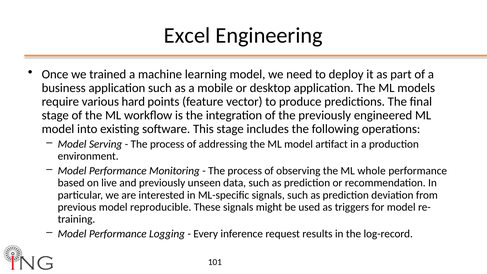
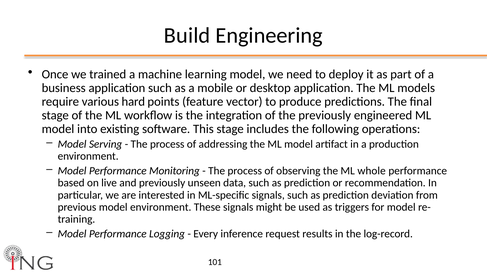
Excel: Excel -> Build
model reproducible: reproducible -> environment
